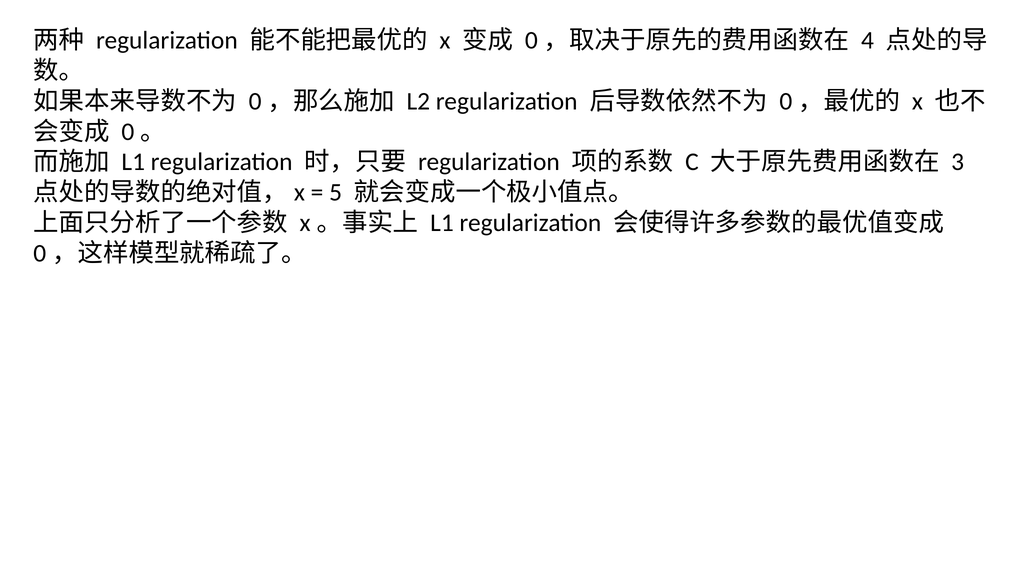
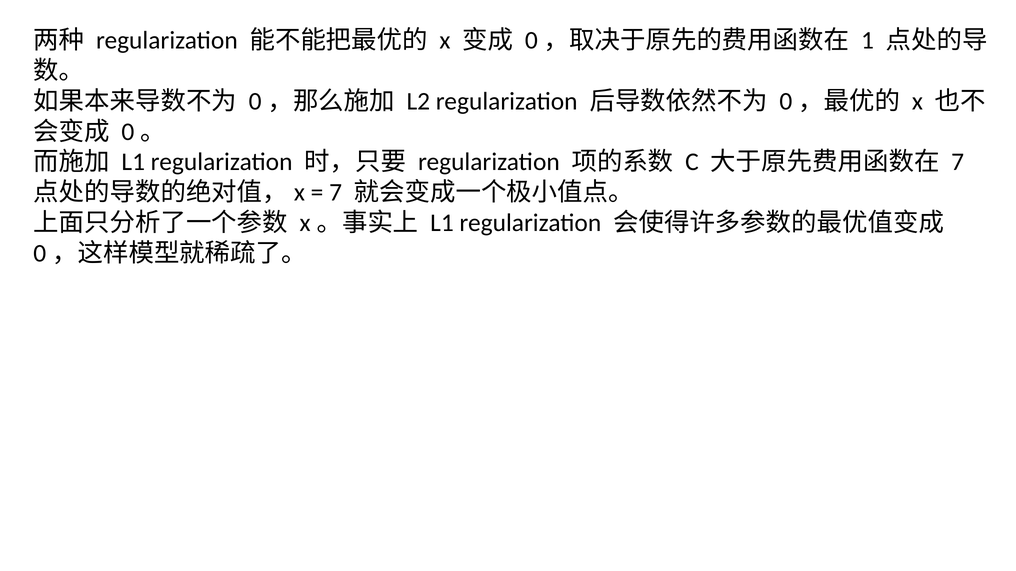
4: 4 -> 1
3 at (958, 162): 3 -> 7
5 at (336, 193): 5 -> 7
